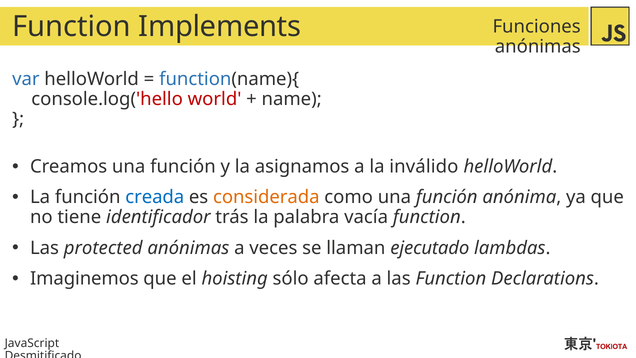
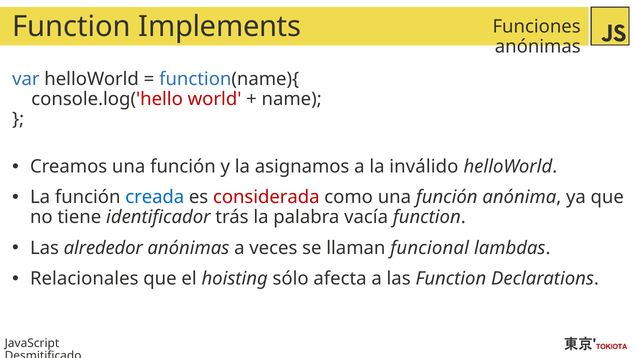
considerada colour: orange -> red
protected: protected -> alrededor
ejecutado: ejecutado -> funcional
Imaginemos: Imaginemos -> Relacionales
